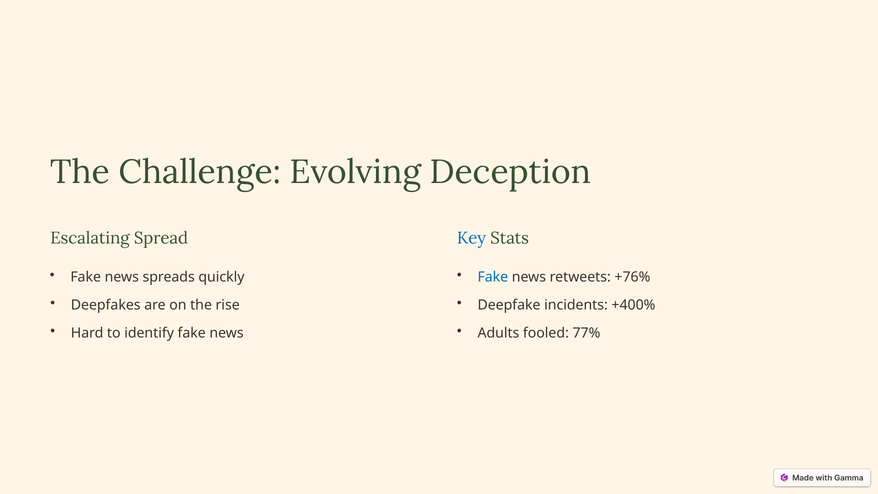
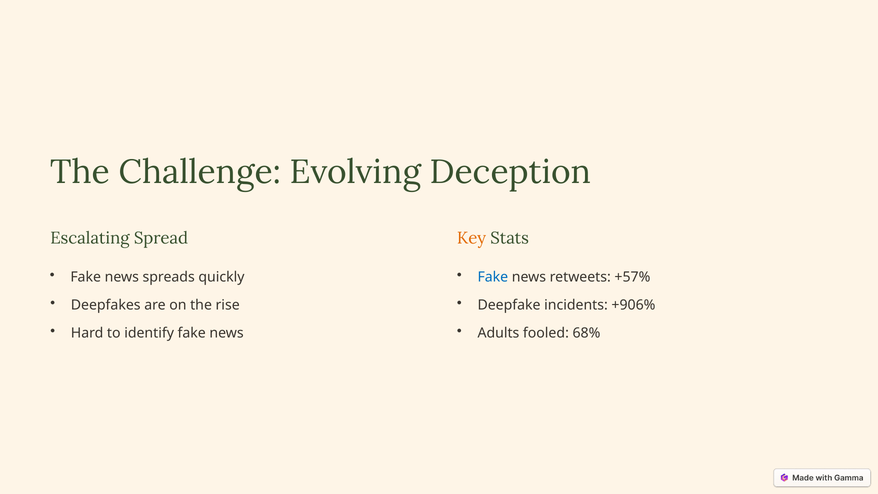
Key colour: blue -> orange
+76%: +76% -> +57%
+400%: +400% -> +906%
77%: 77% -> 68%
